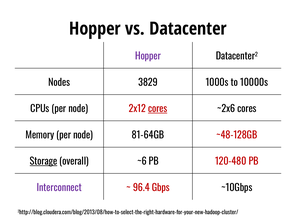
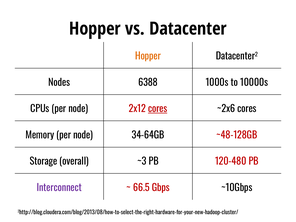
Hopper at (148, 56) colour: purple -> orange
3829: 3829 -> 6388
81-64GB: 81-64GB -> 34-64GB
Storage underline: present -> none
~6: ~6 -> ~3
96.4: 96.4 -> 66.5
